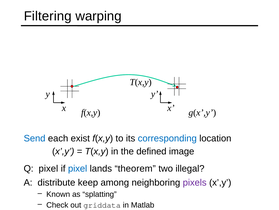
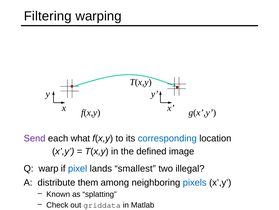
Send colour: blue -> purple
exist: exist -> what
Q pixel: pixel -> warp
theorem: theorem -> smallest
keep: keep -> them
pixels colour: purple -> blue
